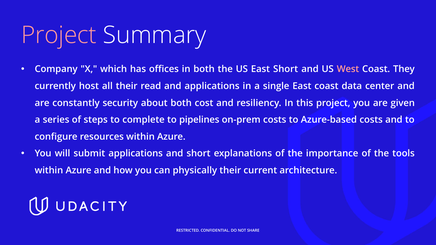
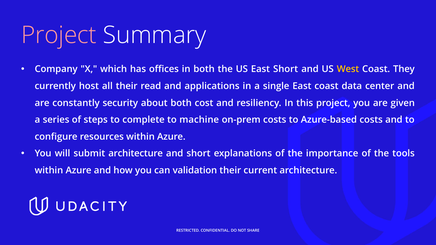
West colour: pink -> yellow
pipelines: pipelines -> machine
submit applications: applications -> architecture
physically: physically -> validation
